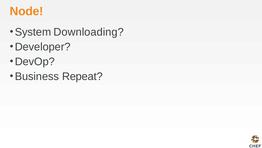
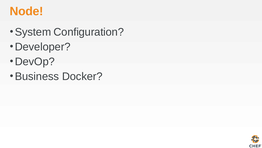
Downloading: Downloading -> Configuration
Repeat: Repeat -> Docker
